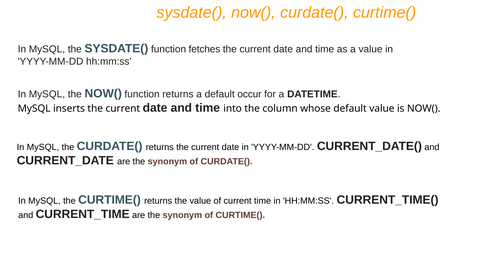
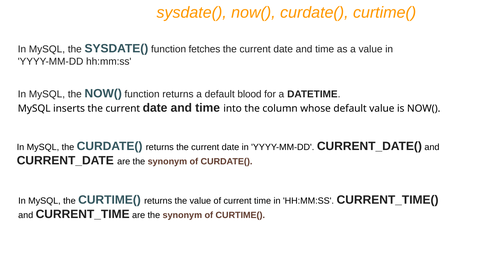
occur: occur -> blood
